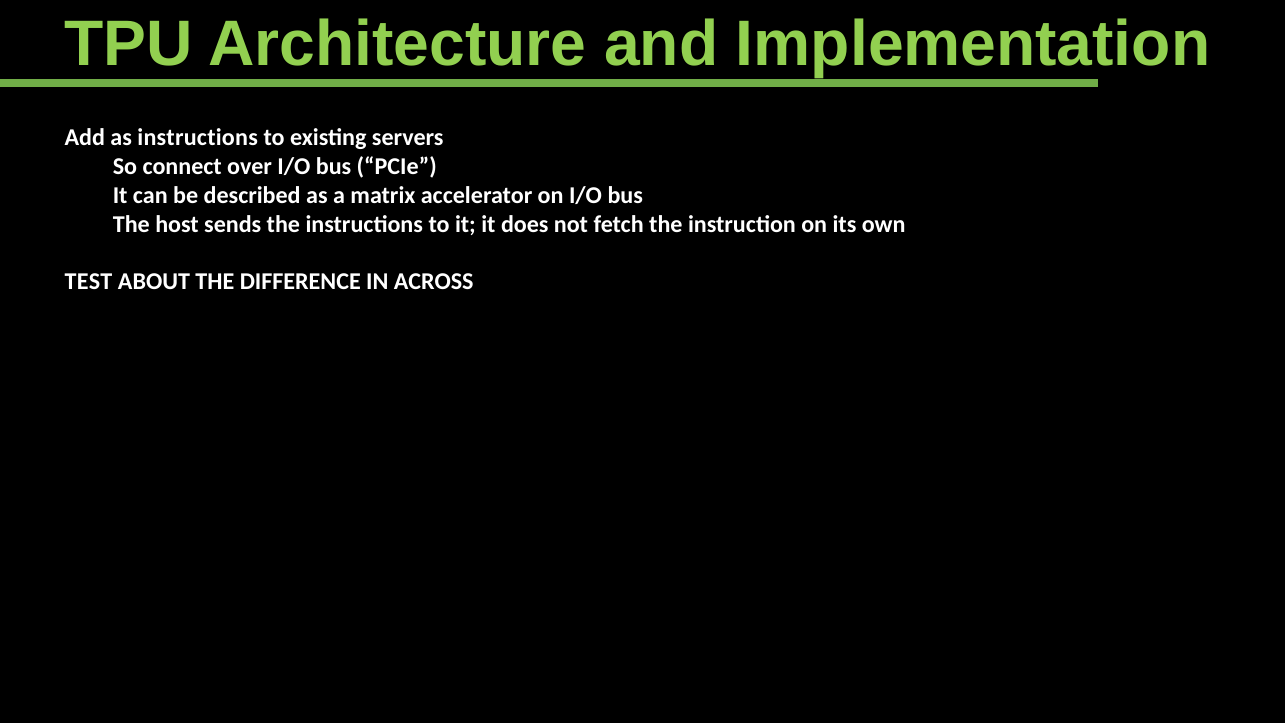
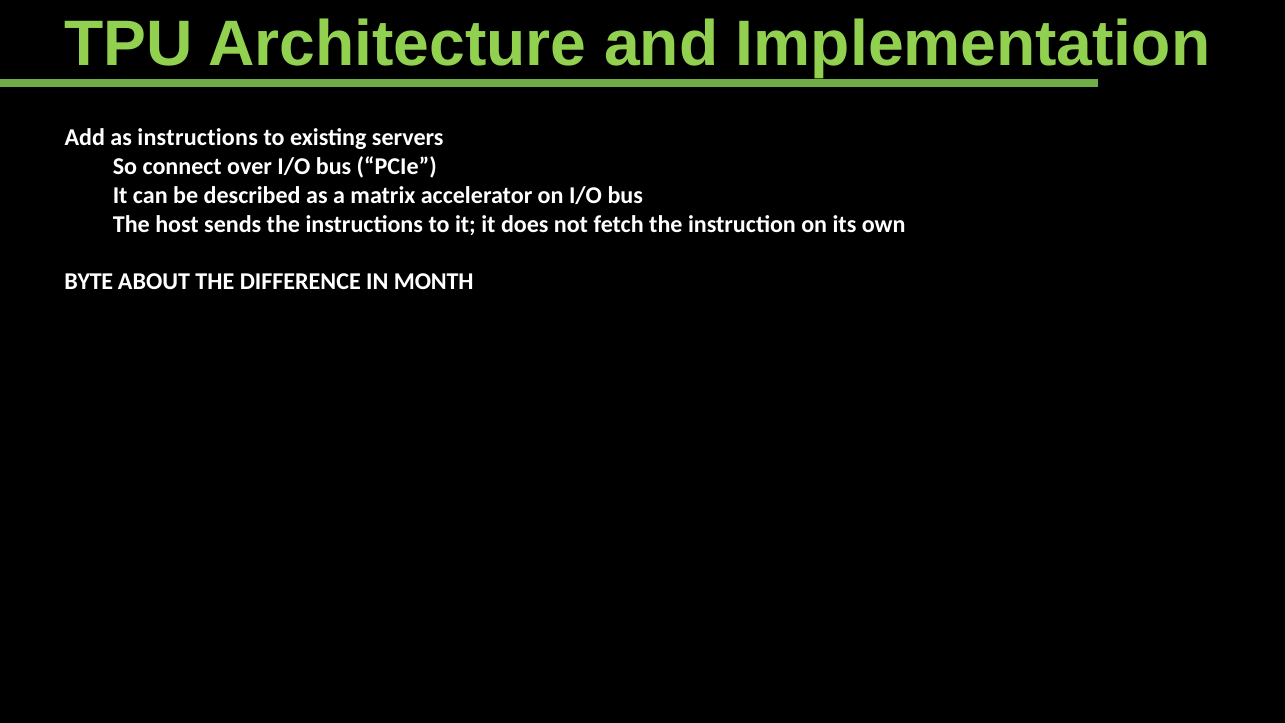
TEST: TEST -> BYTE
ACROSS: ACROSS -> MONTH
